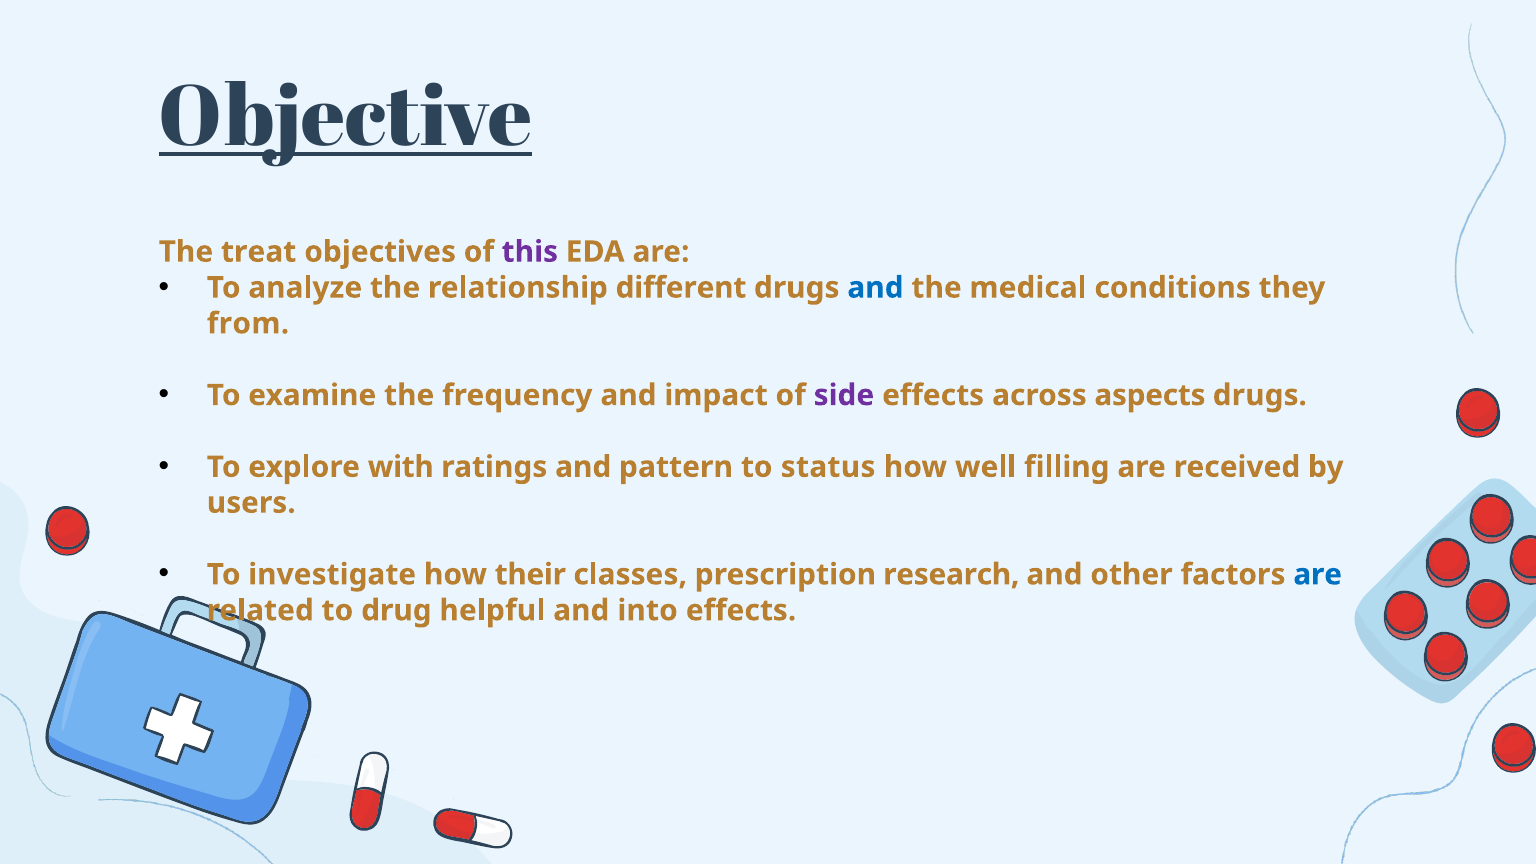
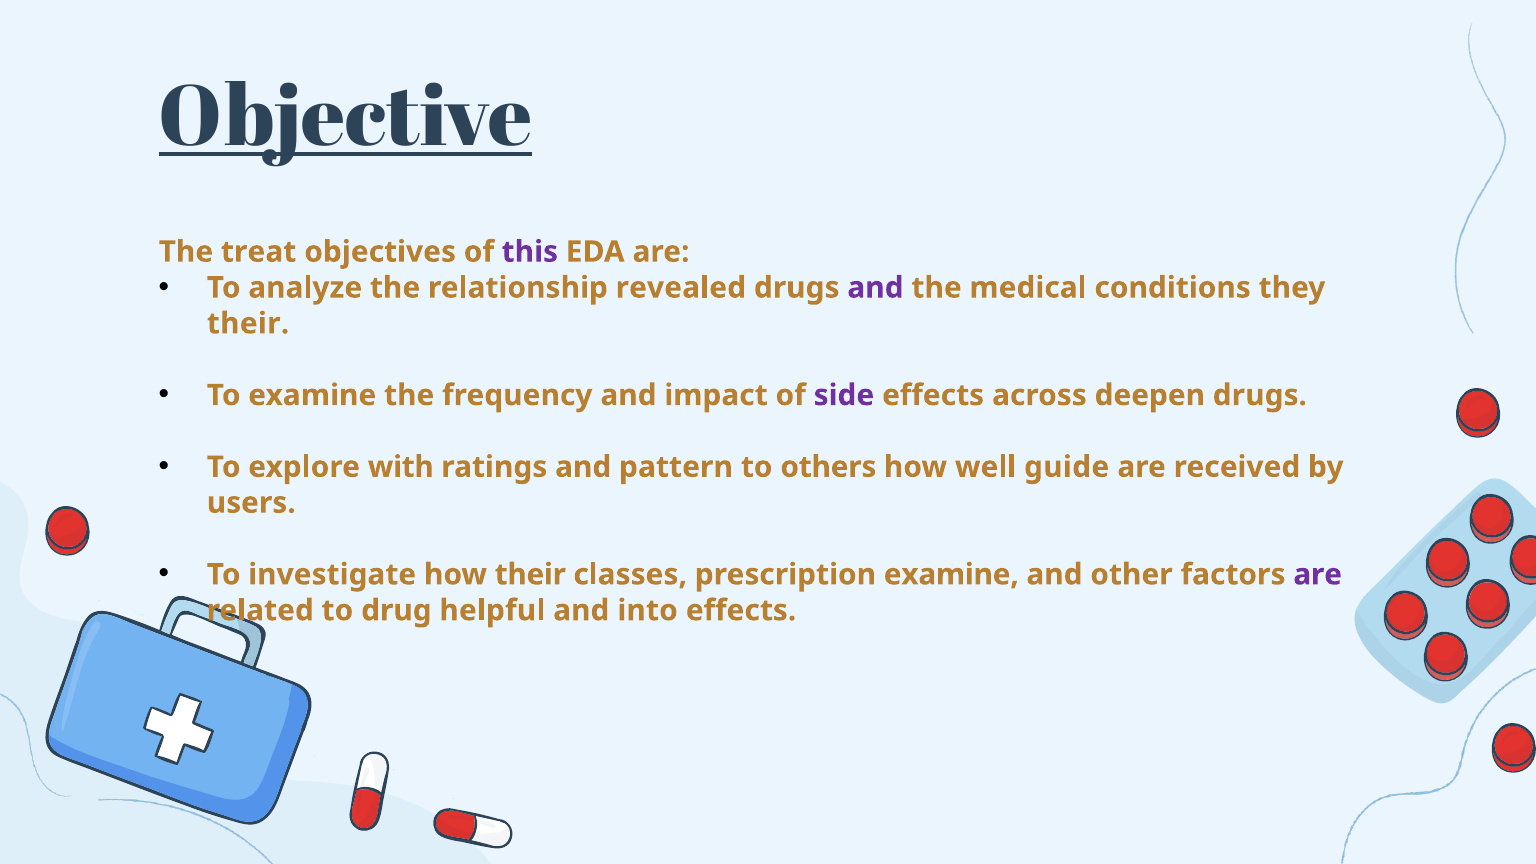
different: different -> revealed
and at (875, 288) colour: blue -> purple
from at (248, 324): from -> their
aspects: aspects -> deepen
status: status -> others
filling: filling -> guide
prescription research: research -> examine
are at (1318, 575) colour: blue -> purple
